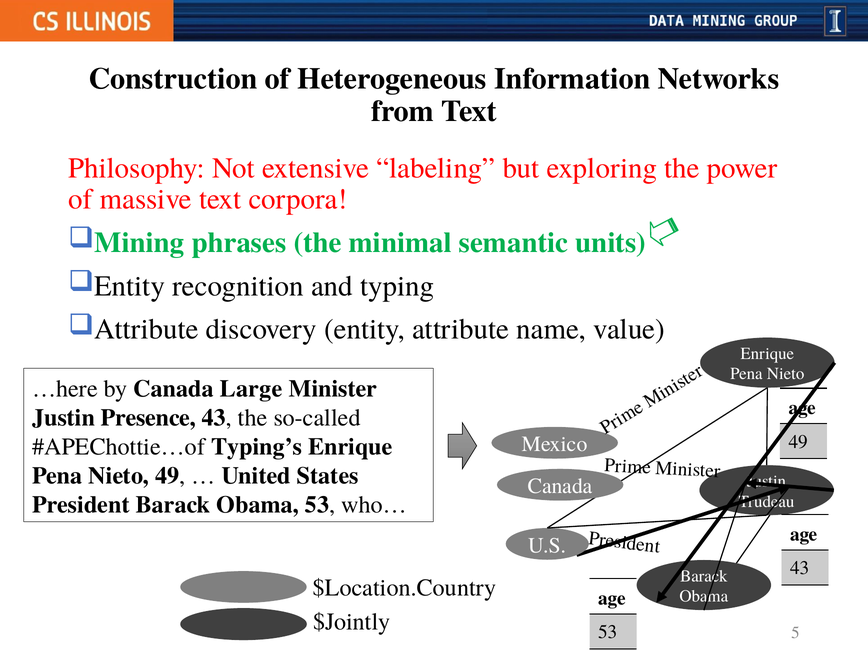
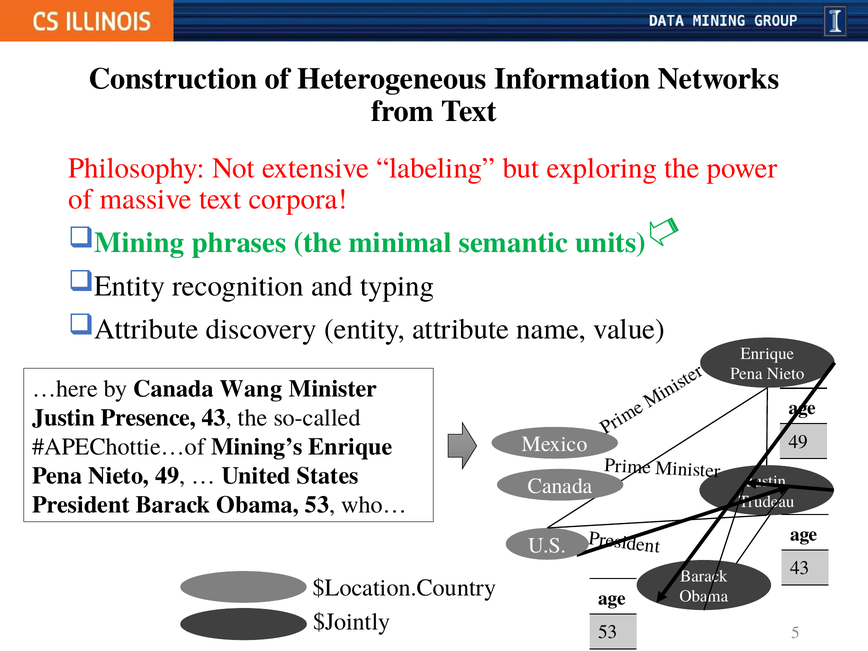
Large: Large -> Wang
Typing’s: Typing’s -> Mining’s
